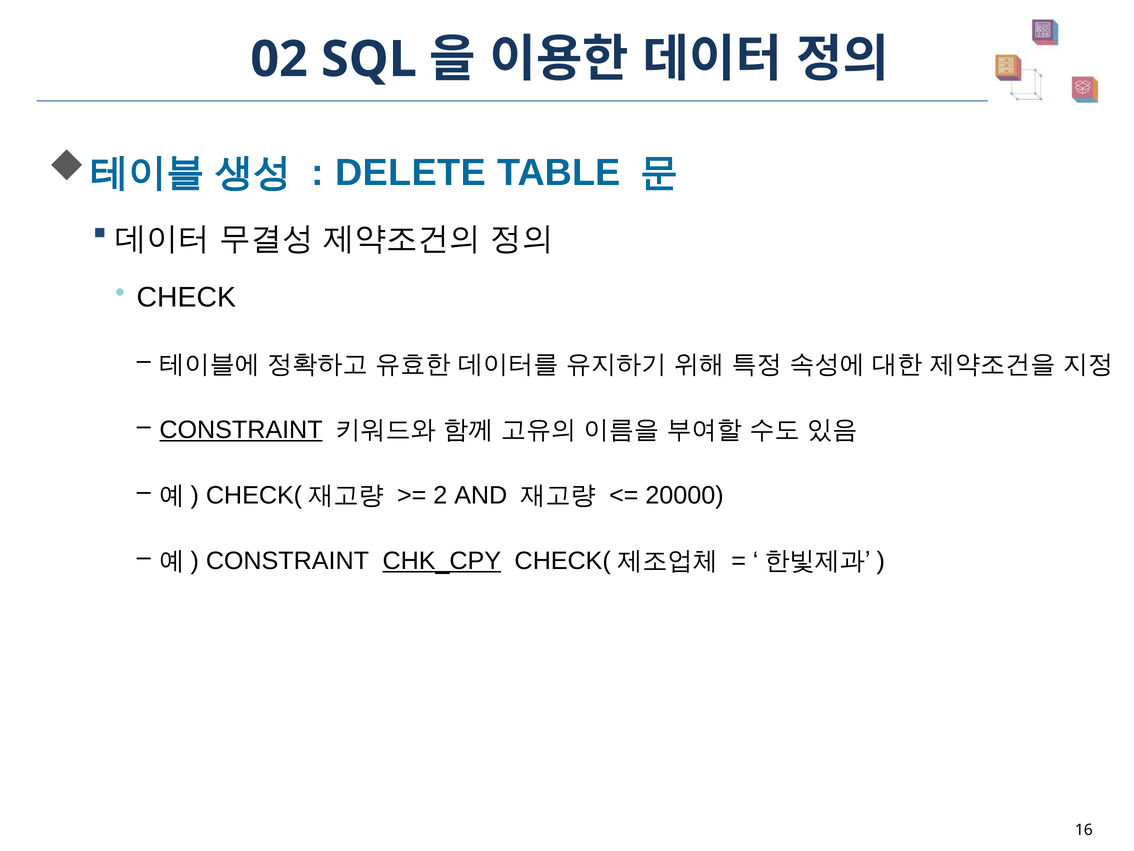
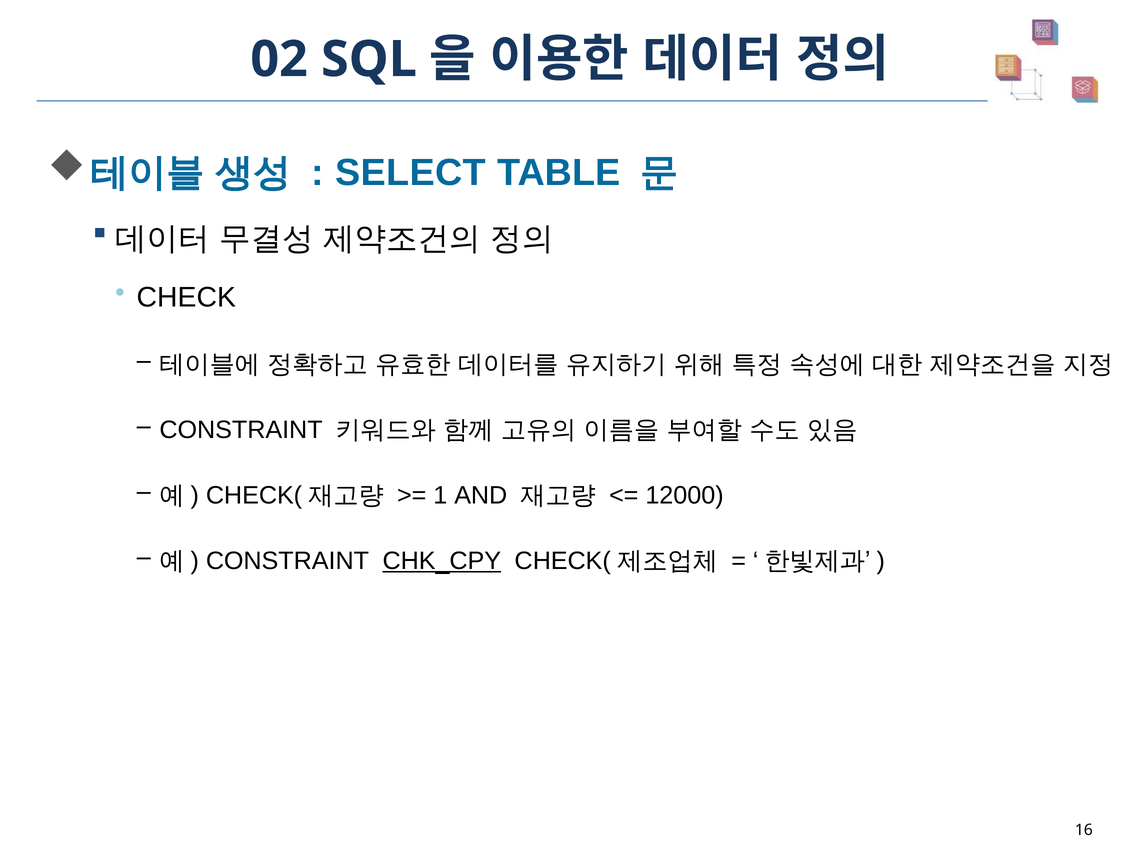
DELETE: DELETE -> SELECT
CONSTRAINT at (241, 430) underline: present -> none
2: 2 -> 1
20000: 20000 -> 12000
